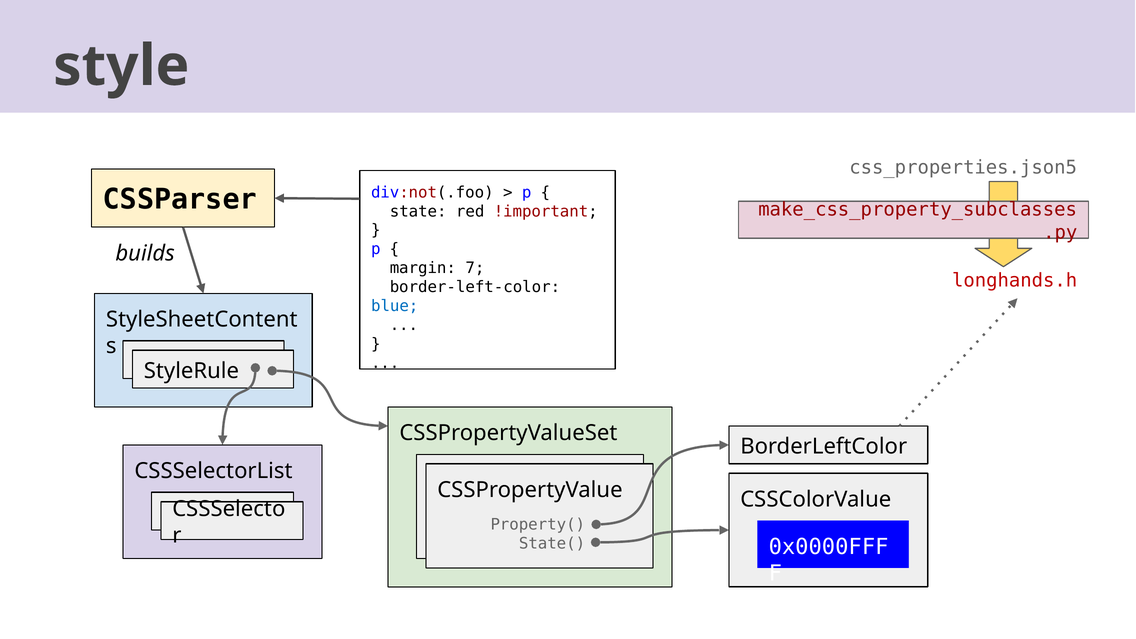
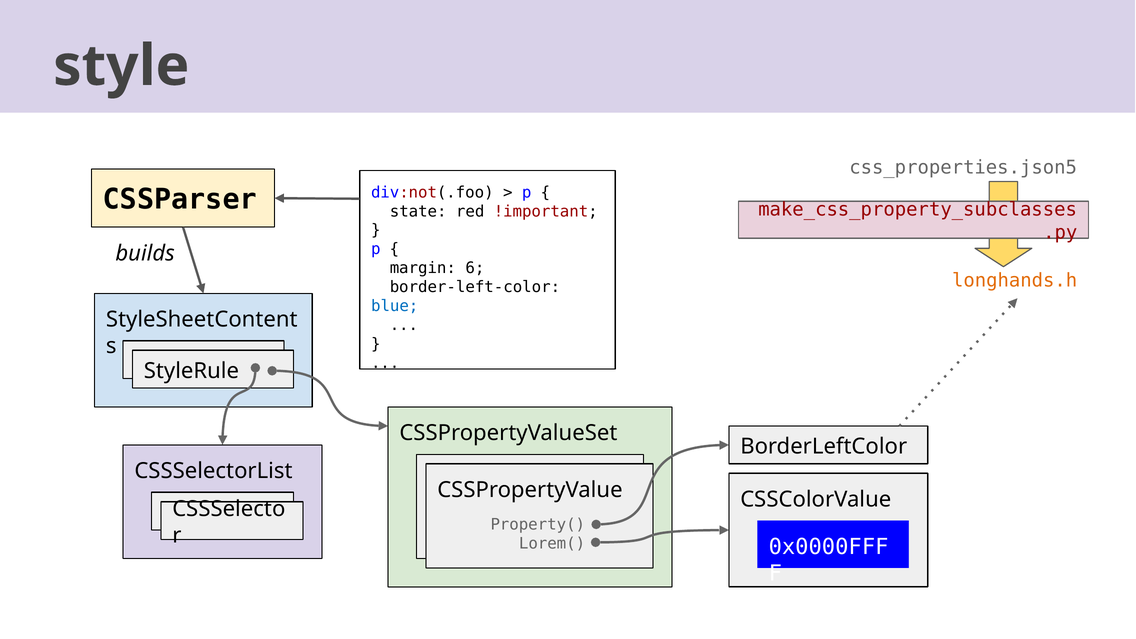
7: 7 -> 6
longhands.h colour: red -> orange
State(: State( -> Lorem(
